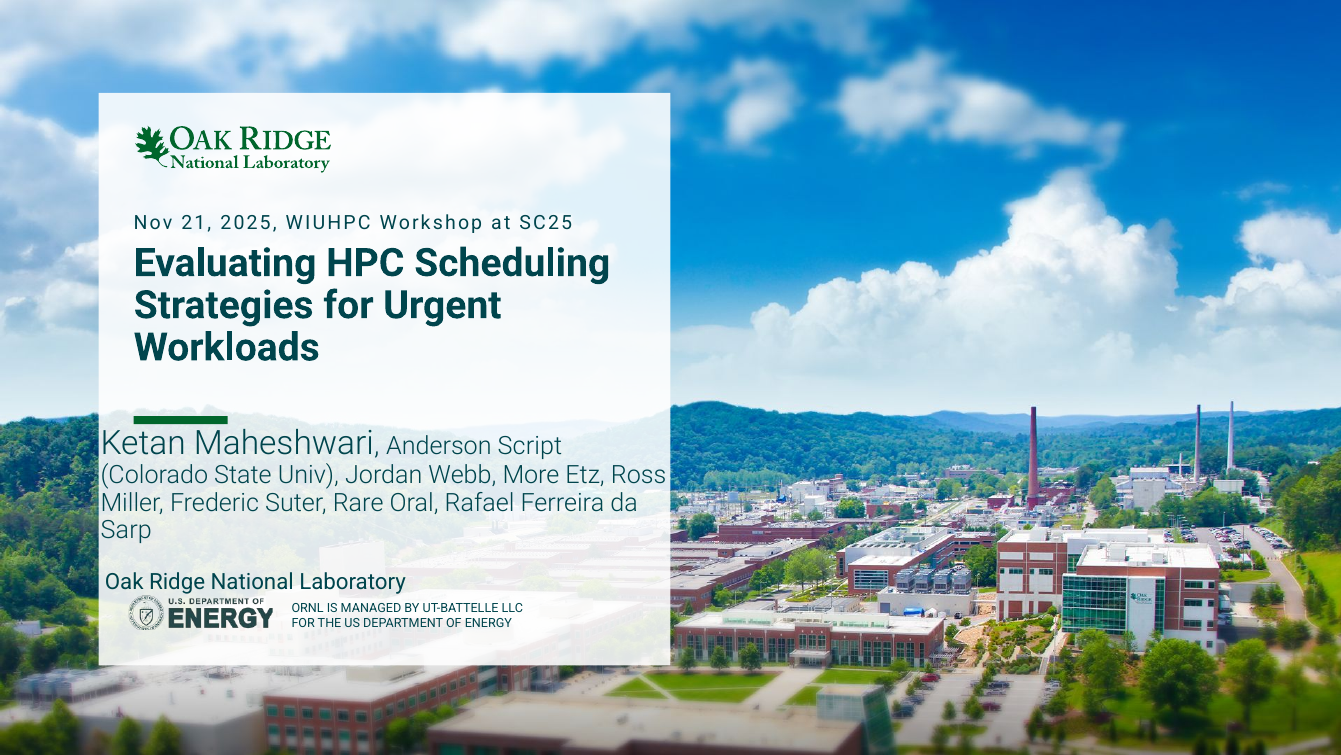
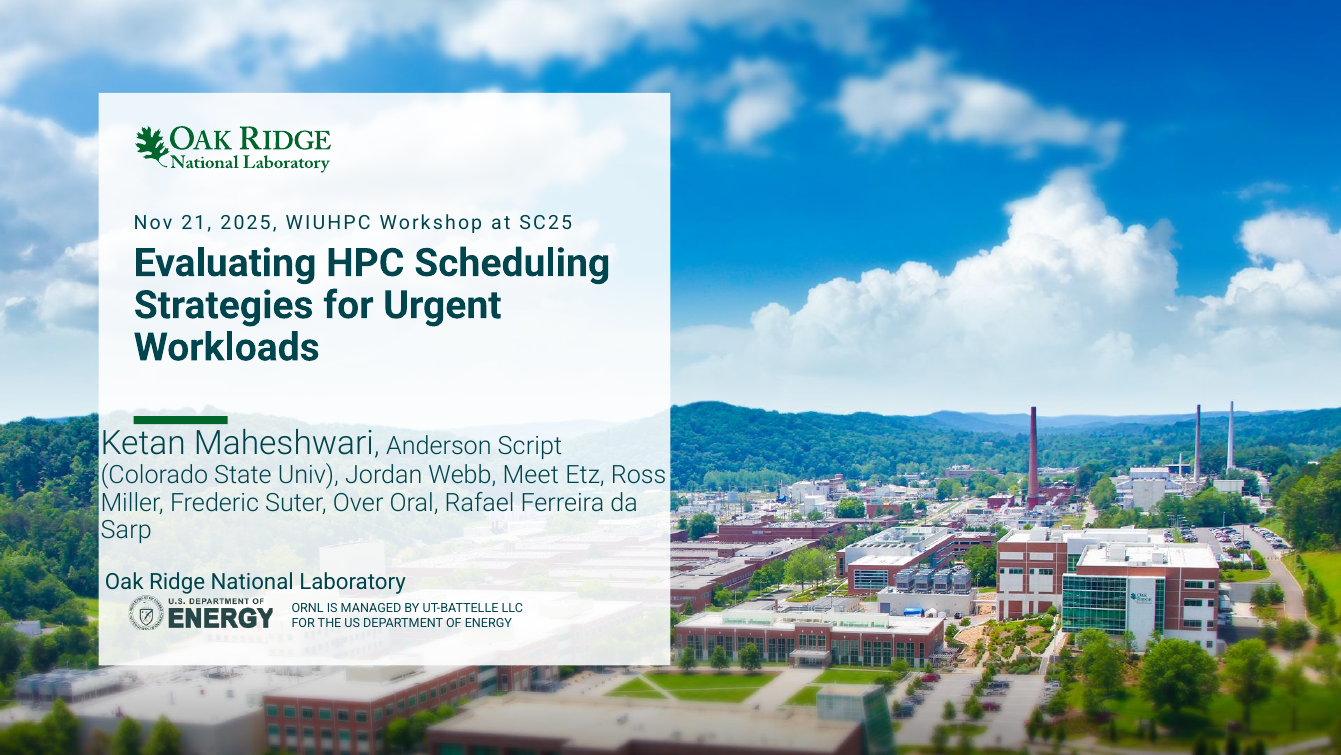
More: More -> Meet
Rare: Rare -> Over
